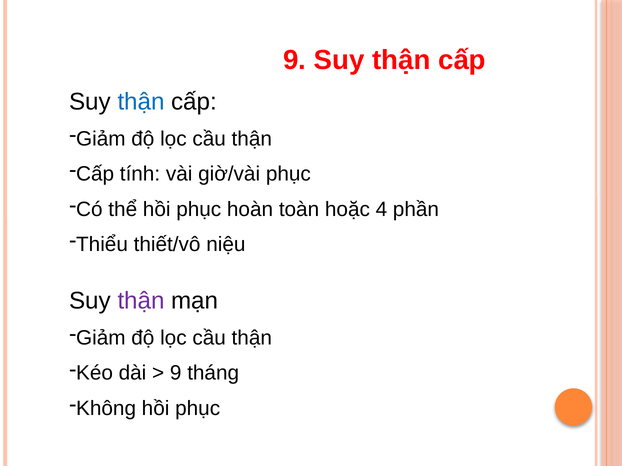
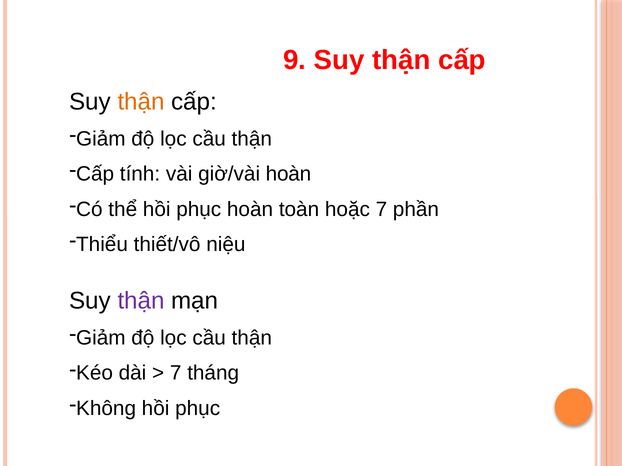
thận at (141, 102) colour: blue -> orange
giờ/vài phục: phục -> hoàn
hoặc 4: 4 -> 7
9 at (176, 373): 9 -> 7
